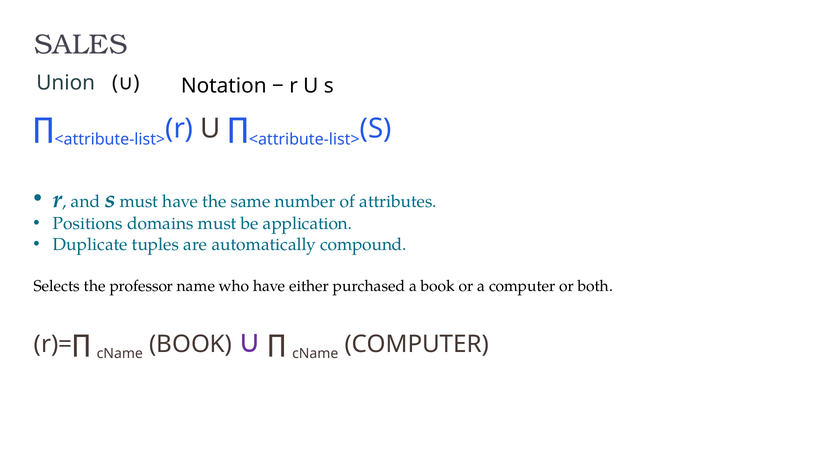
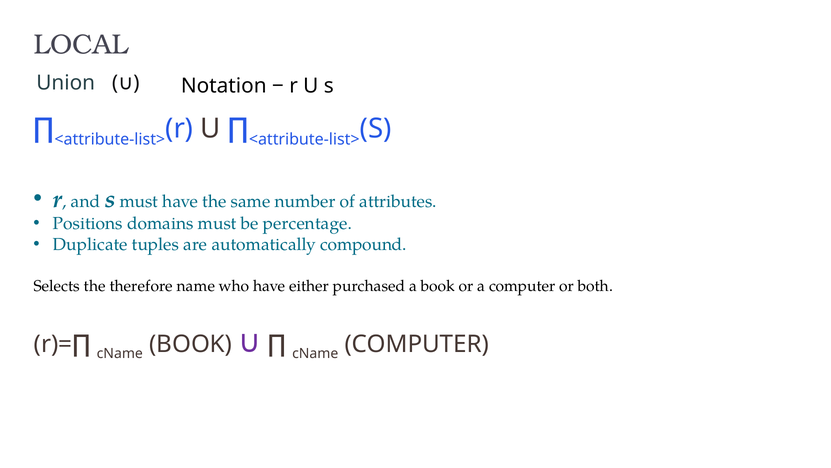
SALES: SALES -> LOCAL
application: application -> percentage
professor: professor -> therefore
